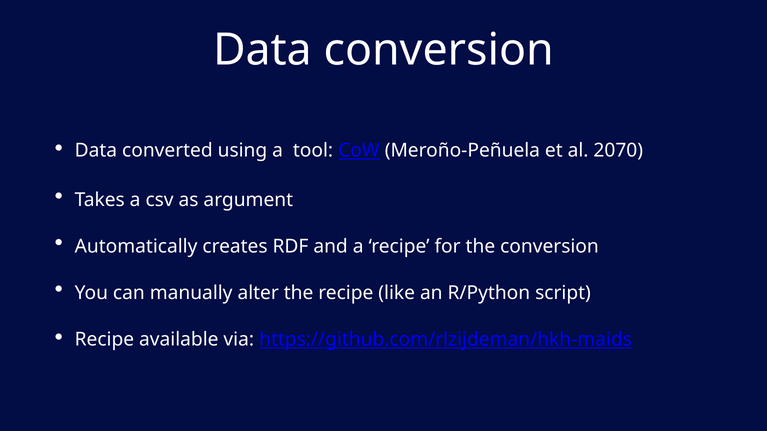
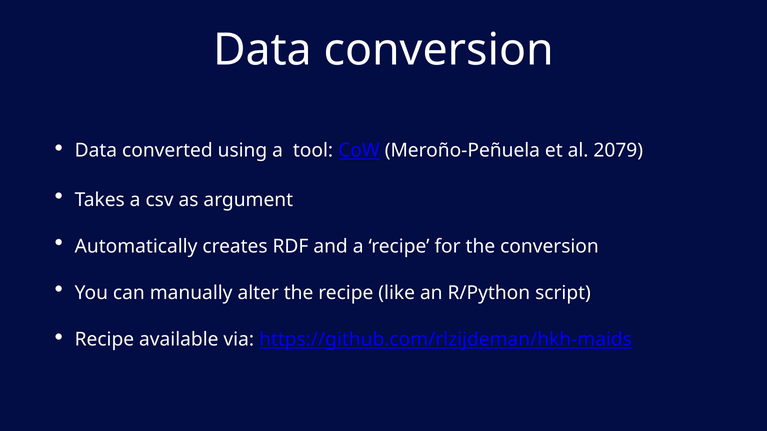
2070: 2070 -> 2079
